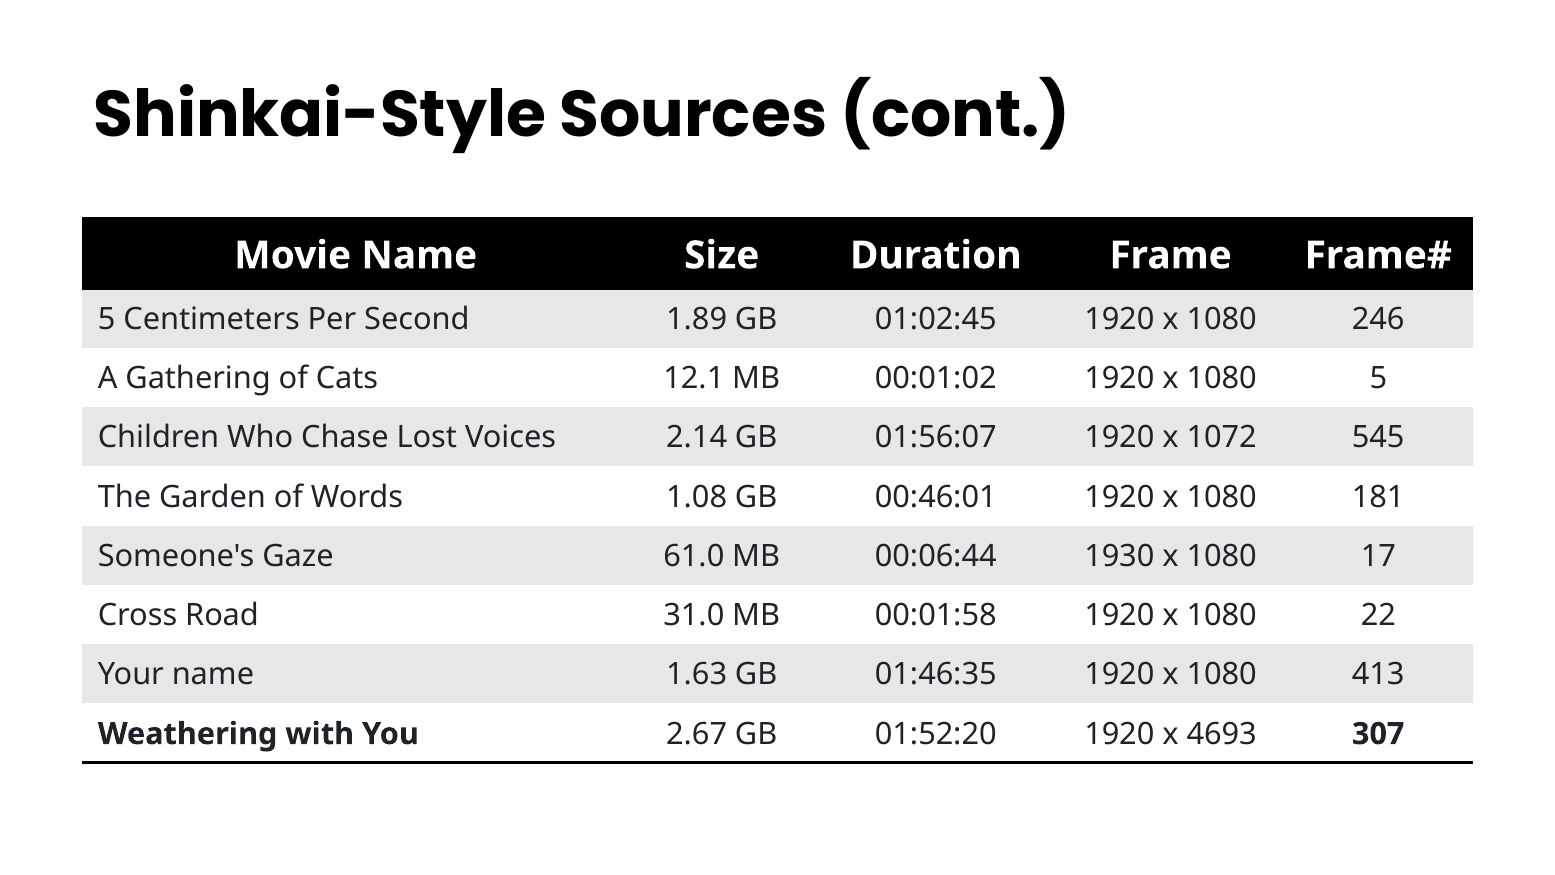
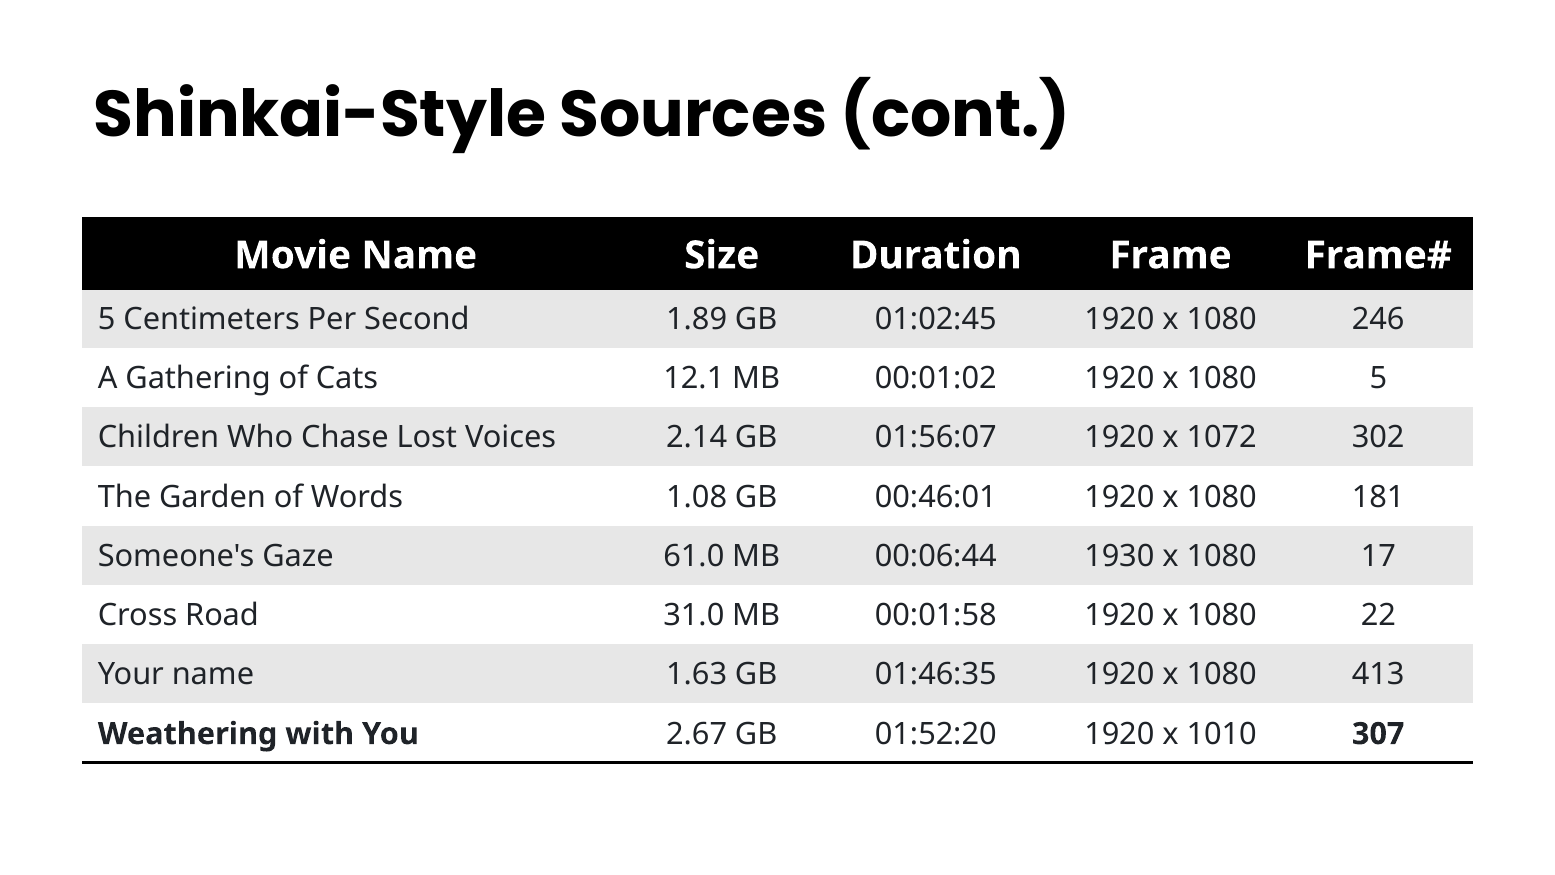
545: 545 -> 302
4693: 4693 -> 1010
